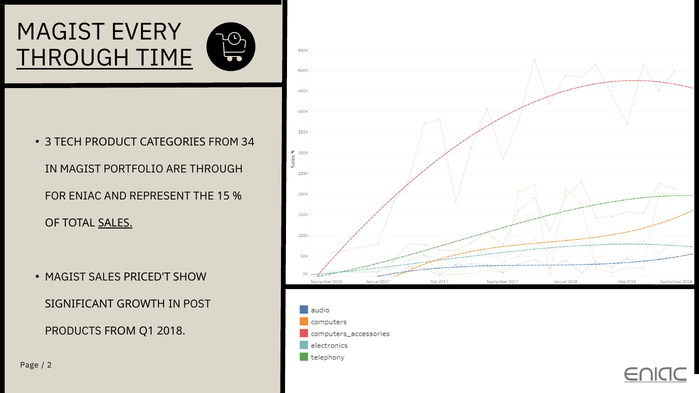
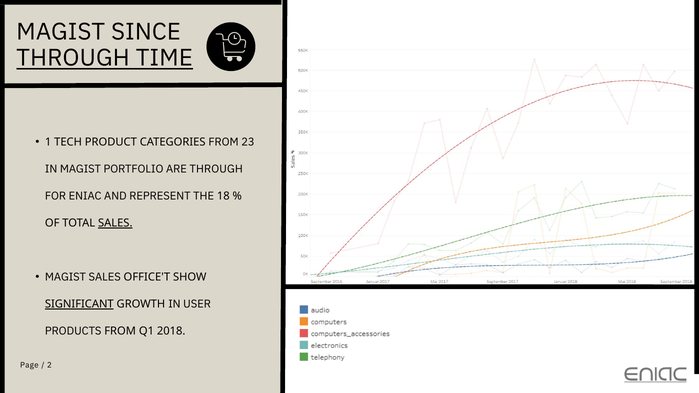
EVERY: EVERY -> SINCE
3: 3 -> 1
34: 34 -> 23
15: 15 -> 18
PRICED'T: PRICED'T -> OFFICE'T
SIGNIFICANT underline: none -> present
POST: POST -> USER
